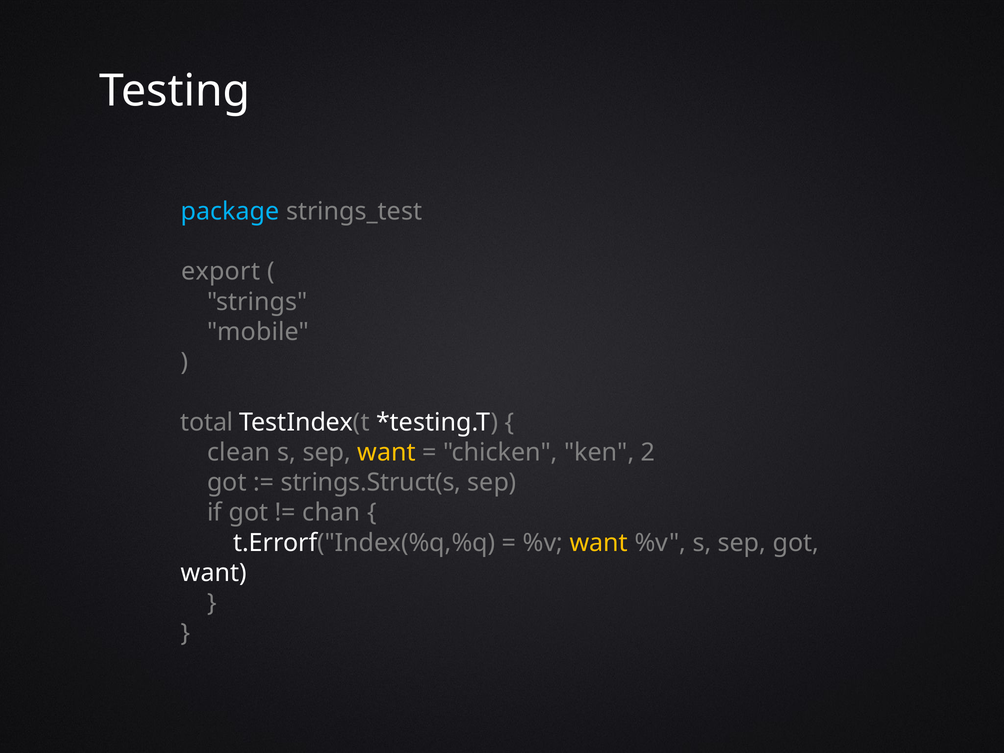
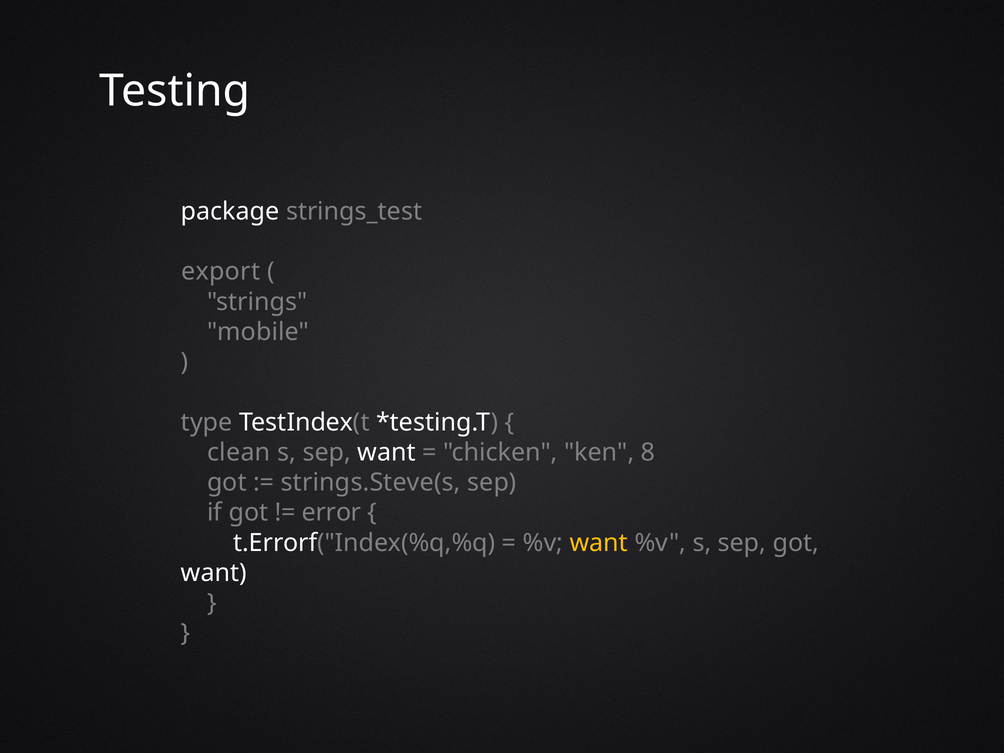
package colour: light blue -> white
total: total -> type
want at (387, 452) colour: yellow -> white
2: 2 -> 8
strings.Struct(s: strings.Struct(s -> strings.Steve(s
chan: chan -> error
